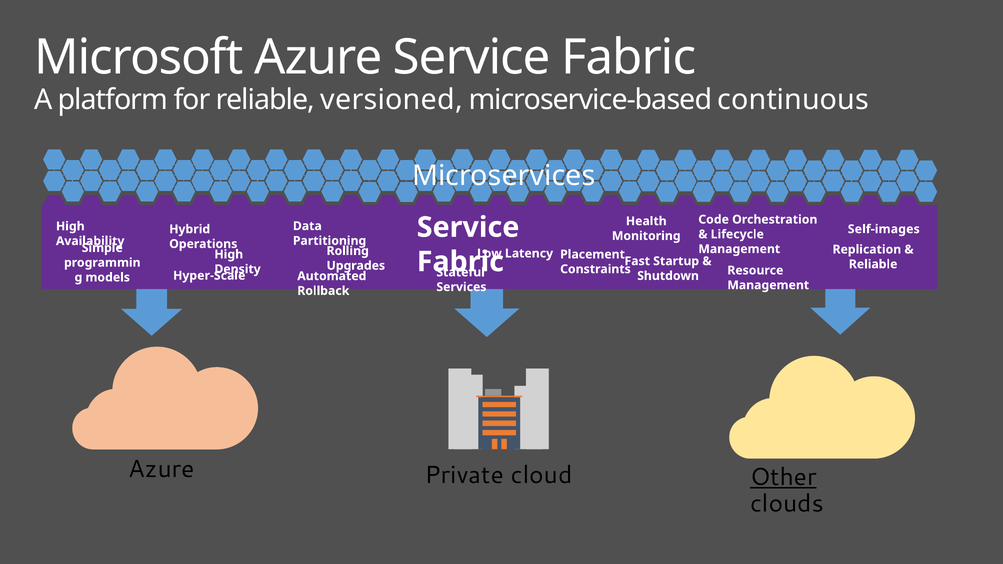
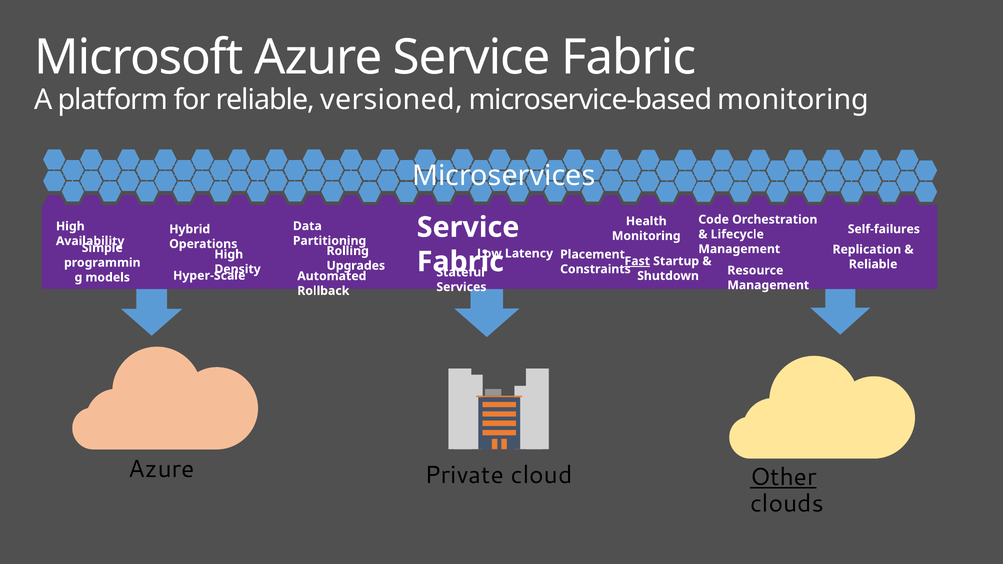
microservice-based continuous: continuous -> monitoring
Self-images: Self-images -> Self-failures
Fast underline: none -> present
